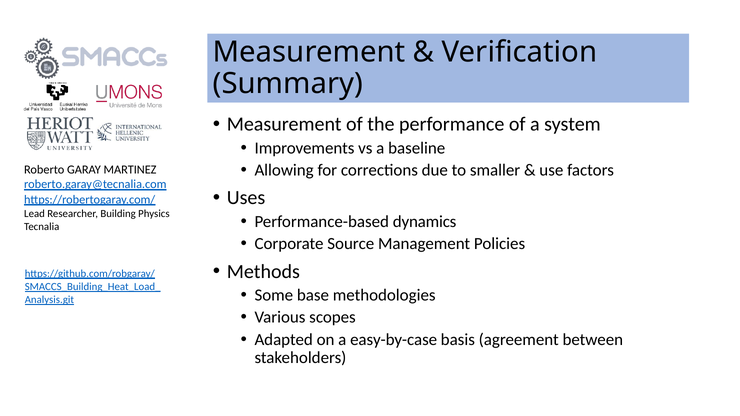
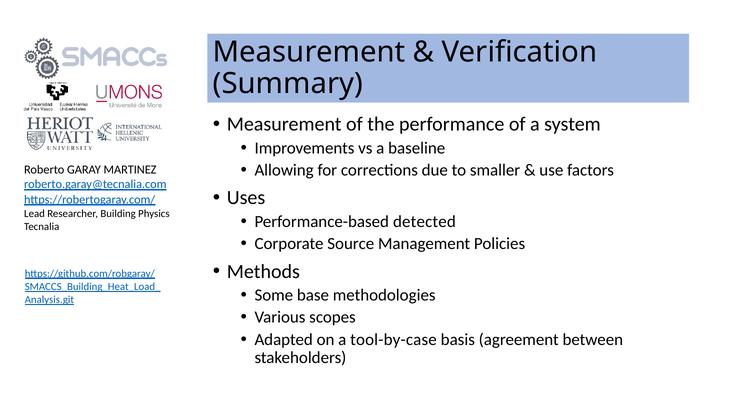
dynamics: dynamics -> detected
easy-by-case: easy-by-case -> tool-by-case
